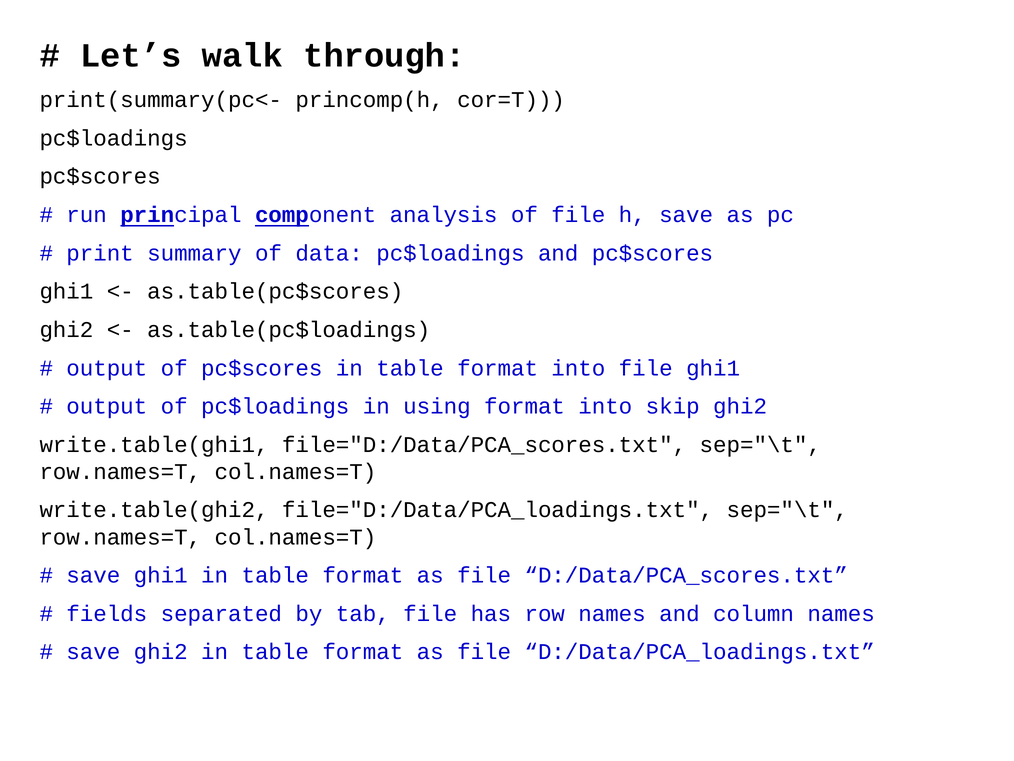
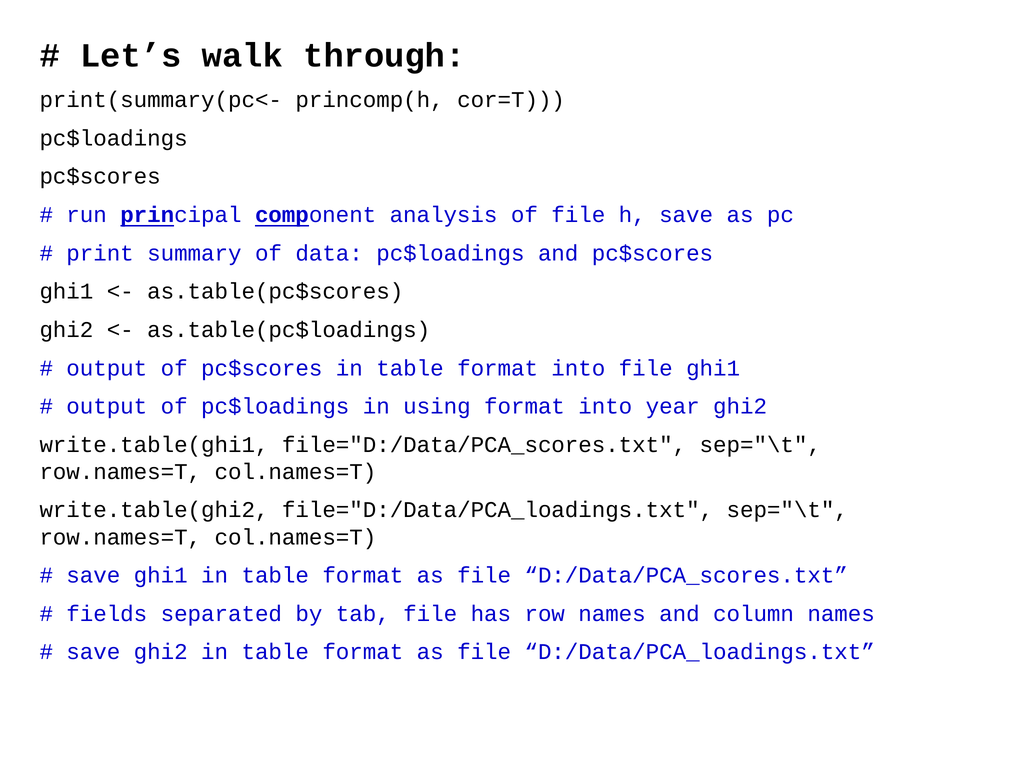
skip: skip -> year
